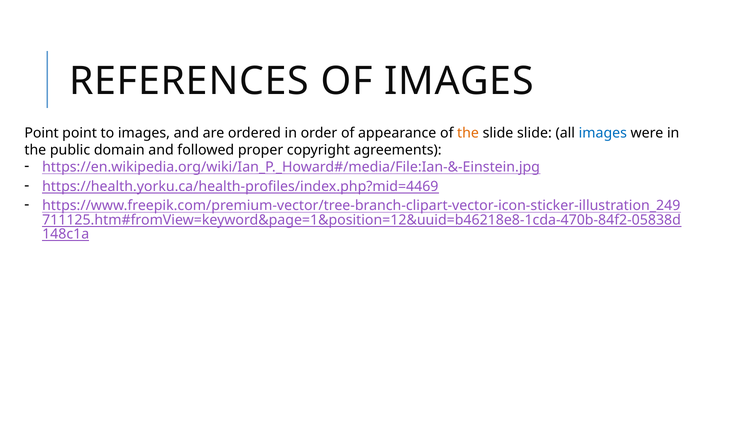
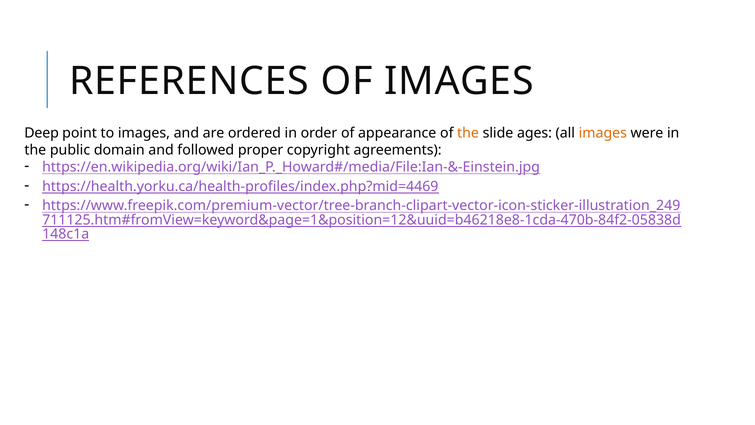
Point at (42, 133): Point -> Deep
slide slide: slide -> ages
images at (603, 133) colour: blue -> orange
